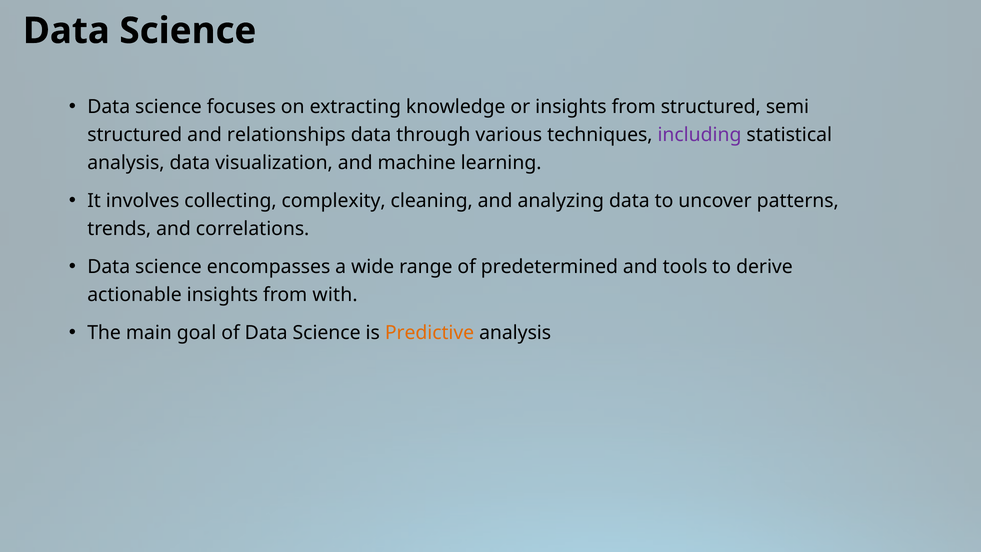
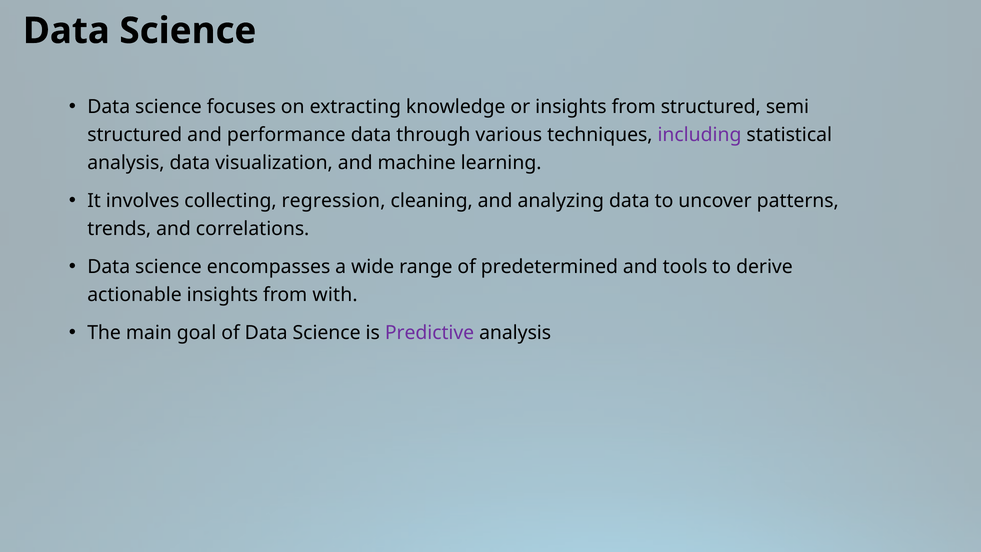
relationships: relationships -> performance
complexity: complexity -> regression
Predictive colour: orange -> purple
